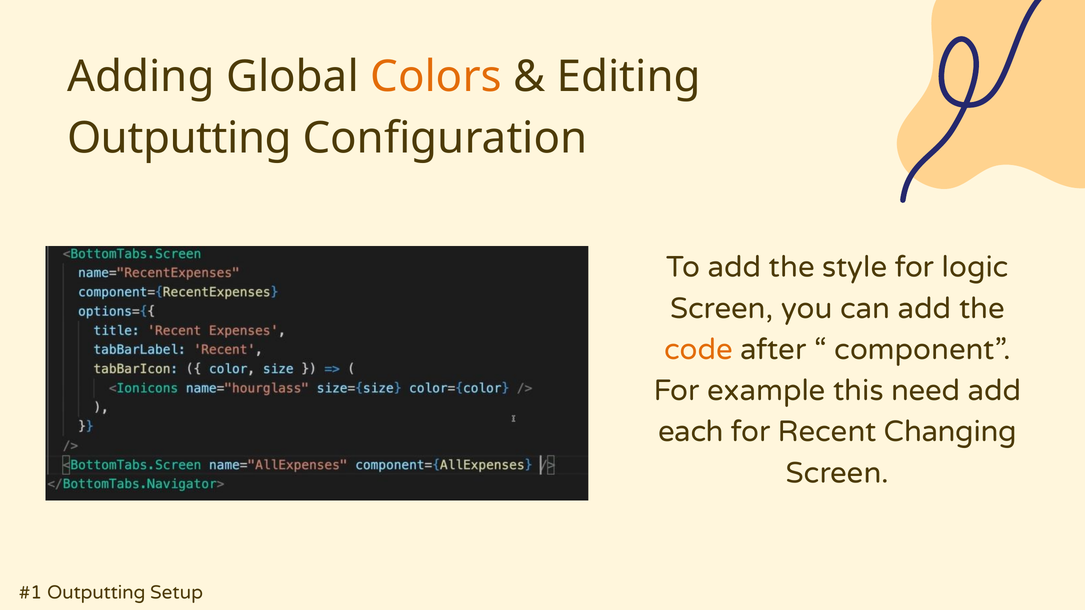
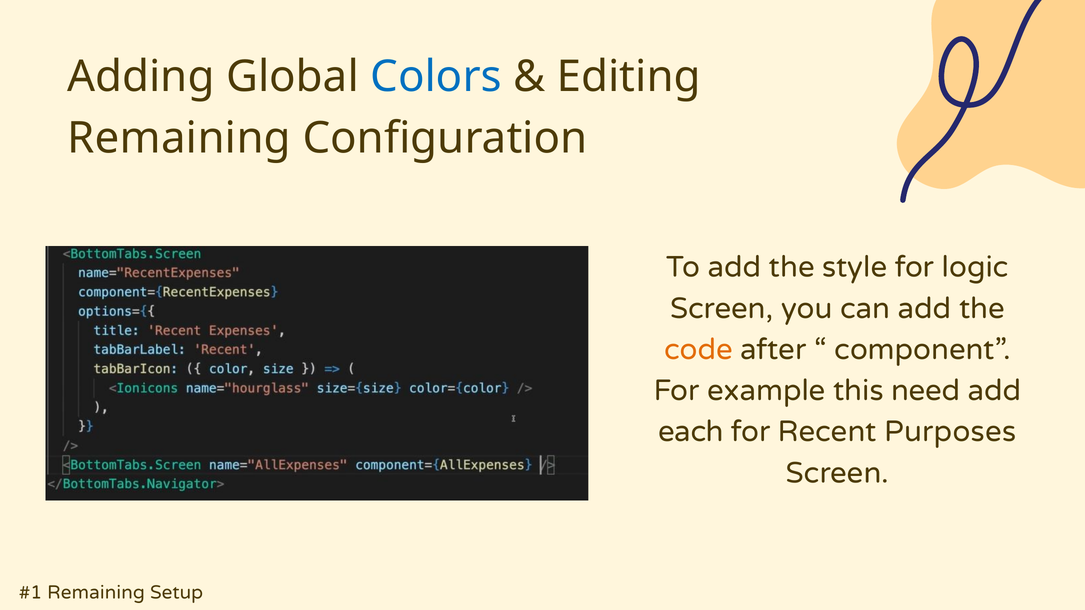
Colors colour: orange -> blue
Outputting at (179, 138): Outputting -> Remaining
Changing: Changing -> Purposes
Outputting at (96, 593): Outputting -> Remaining
